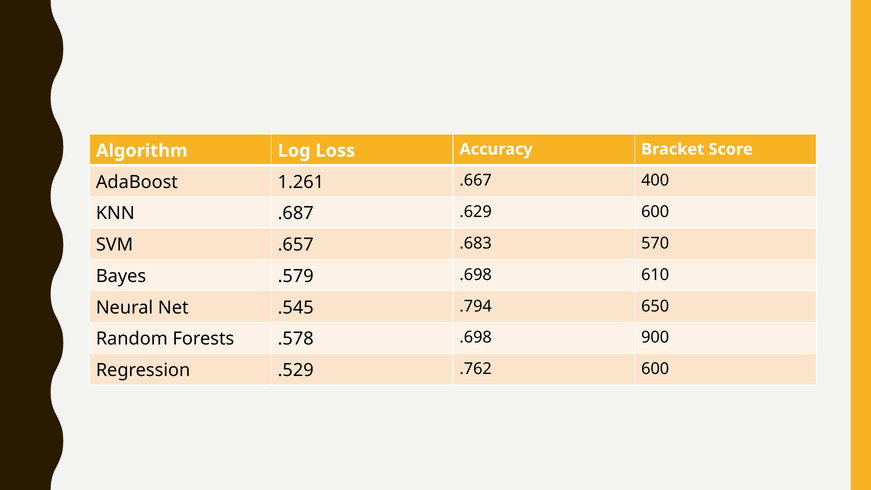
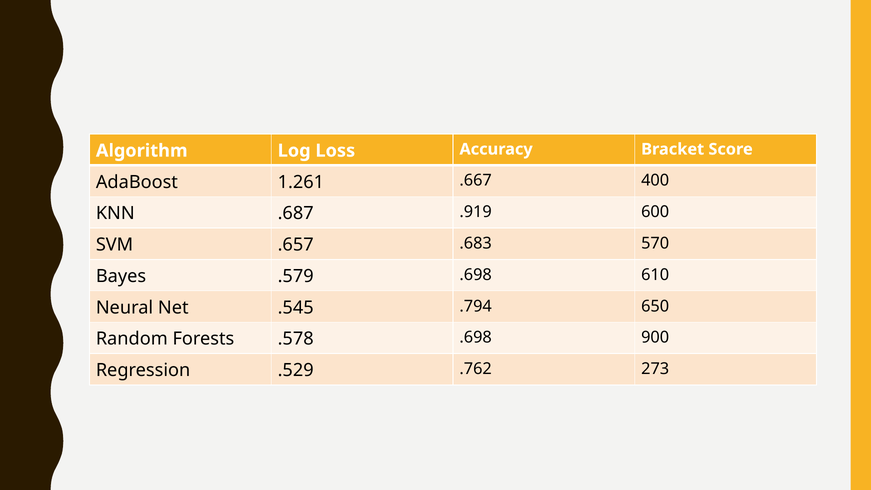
.629: .629 -> .919
.762 600: 600 -> 273
